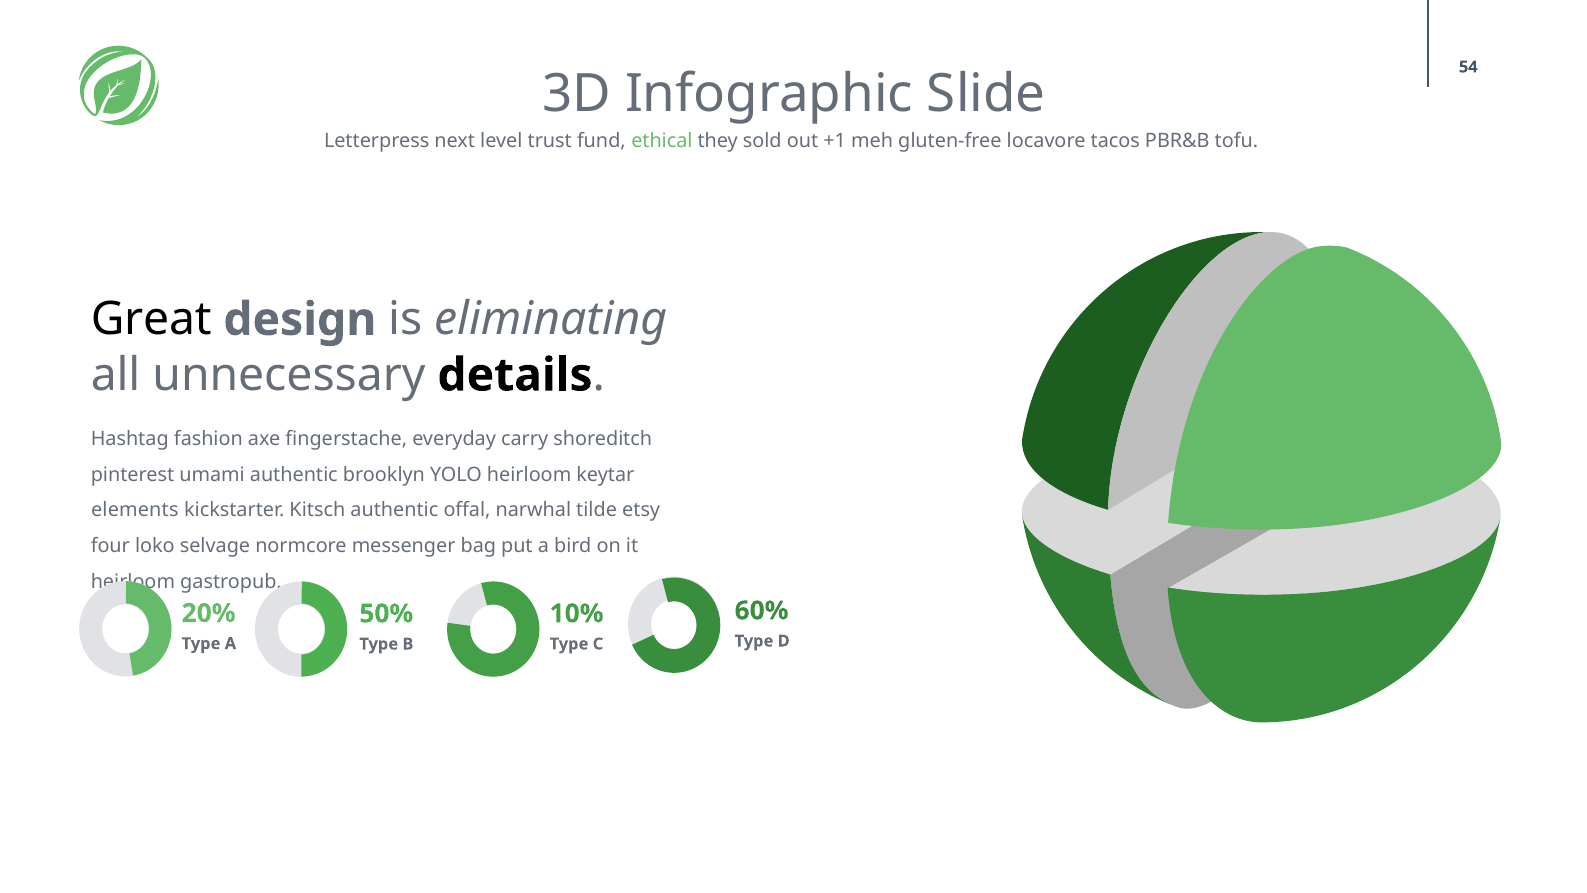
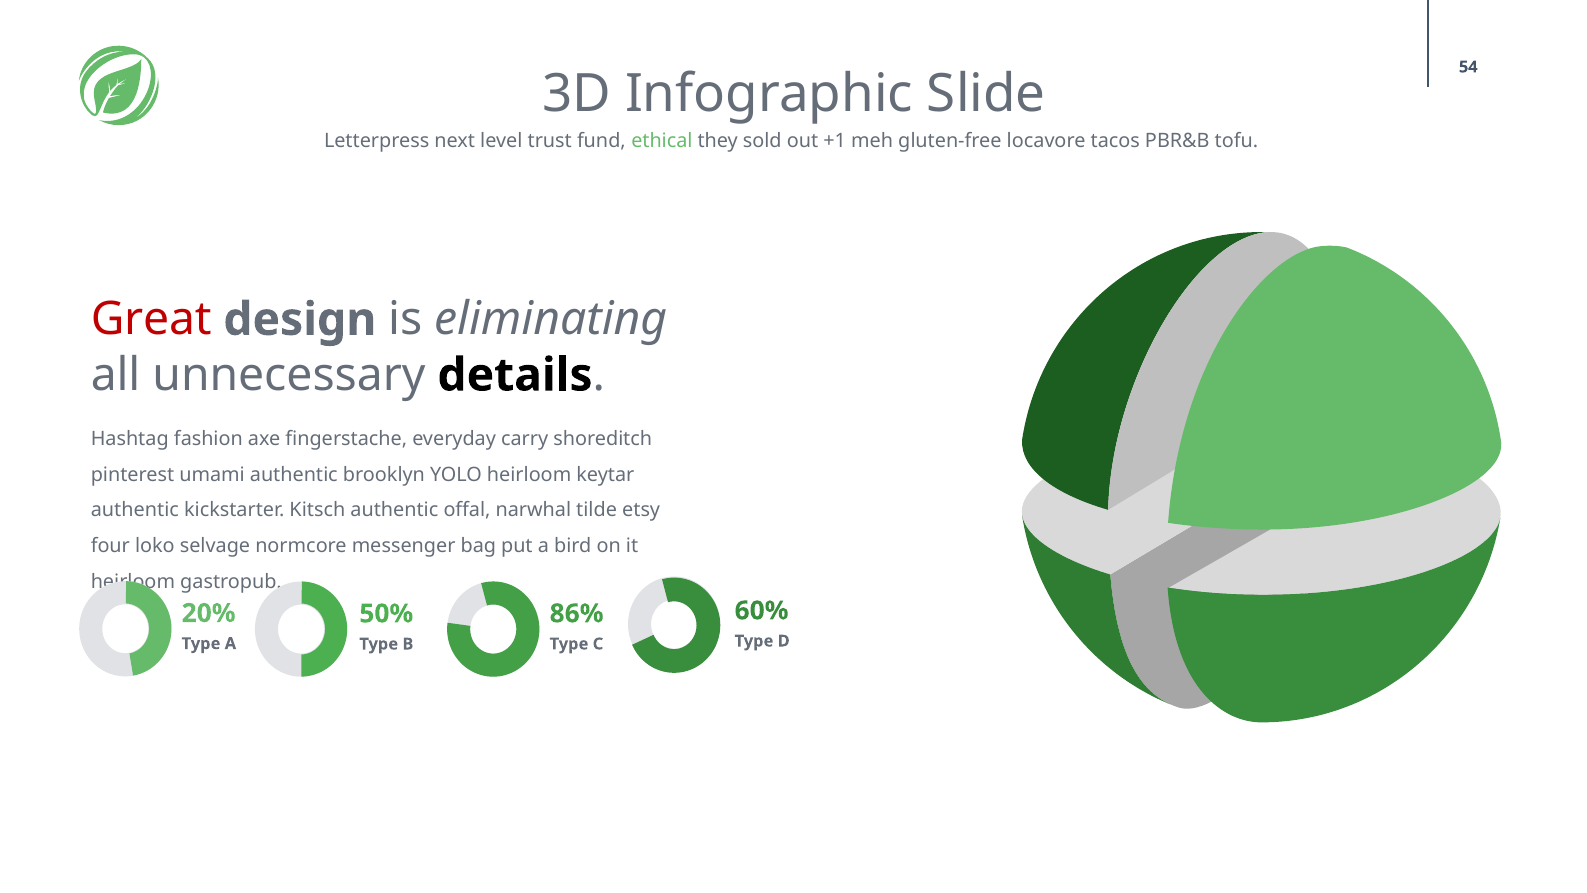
Great colour: black -> red
elements at (135, 510): elements -> authentic
10%: 10% -> 86%
